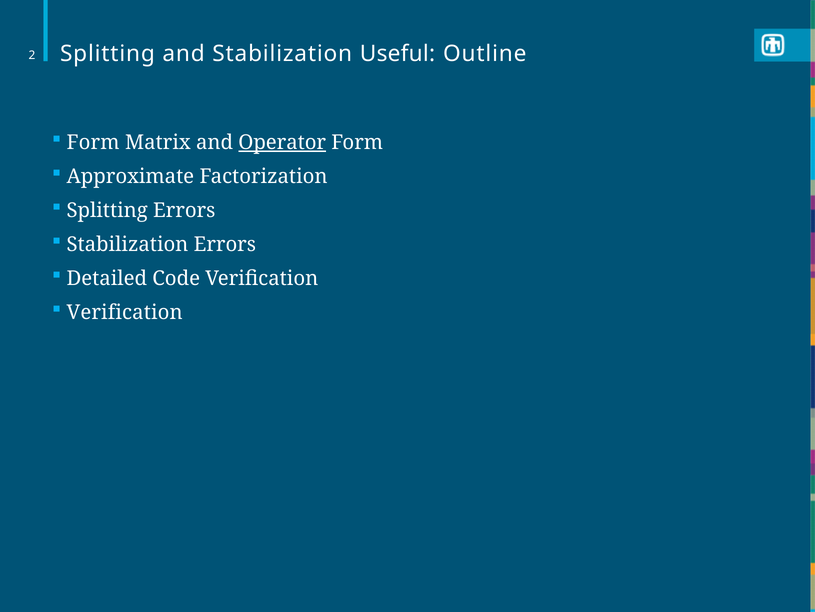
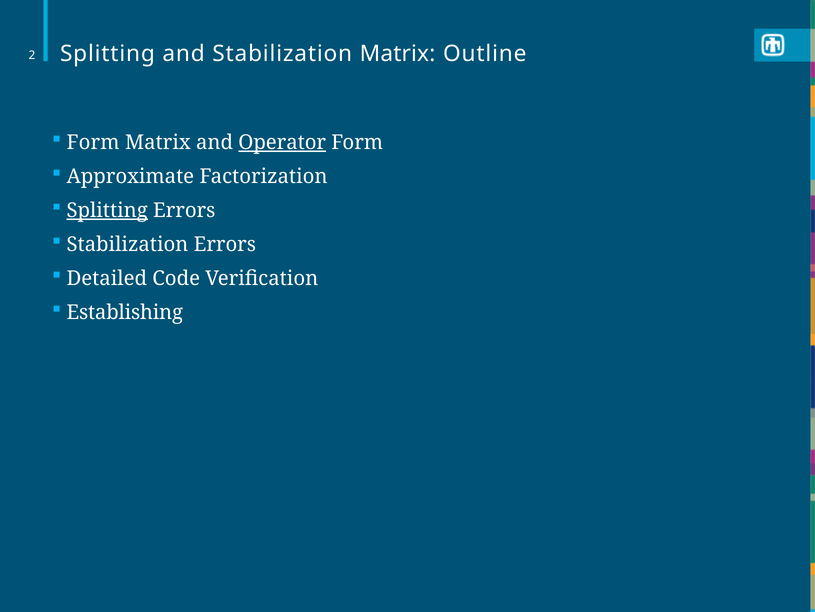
Stabilization Useful: Useful -> Matrix
Splitting at (107, 210) underline: none -> present
Verification at (125, 312): Verification -> Establishing
